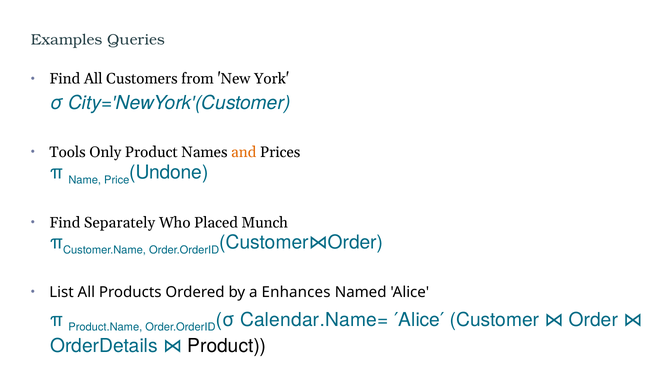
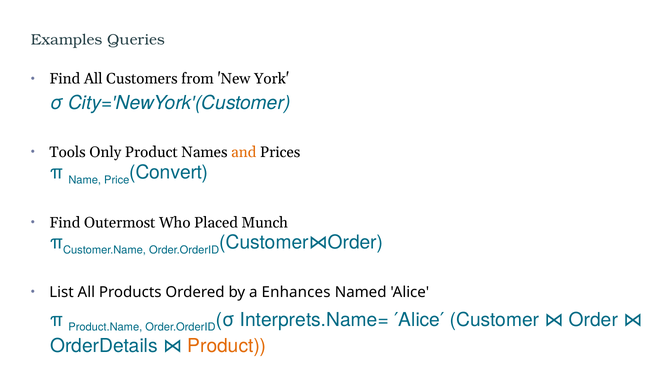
Undone: Undone -> Convert
Separately: Separately -> Outermost
Calendar.Name=: Calendar.Name= -> Interprets.Name=
Product at (227, 347) colour: black -> orange
